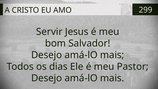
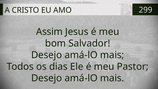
Servir: Servir -> Assim
